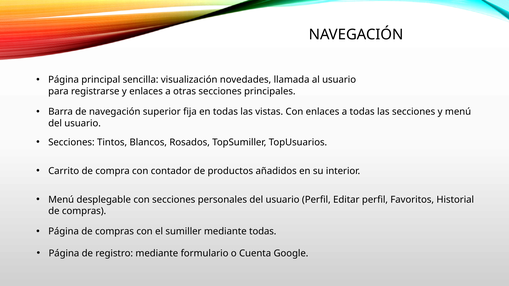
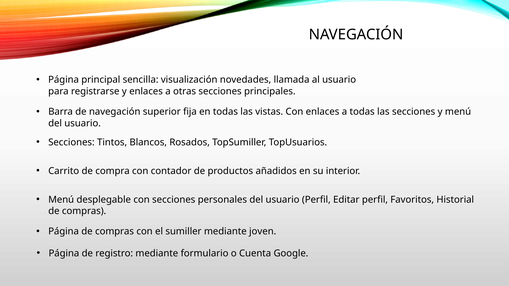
mediante todas: todas -> joven
